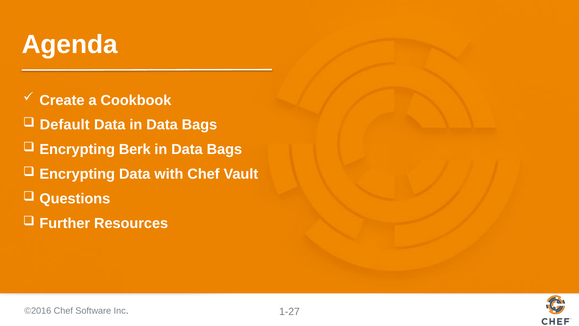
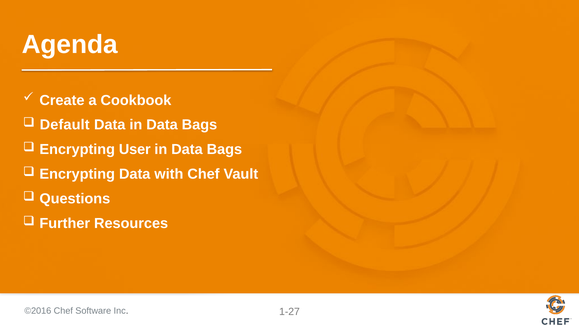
Berk: Berk -> User
